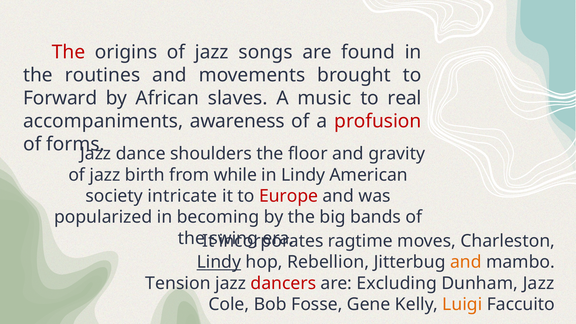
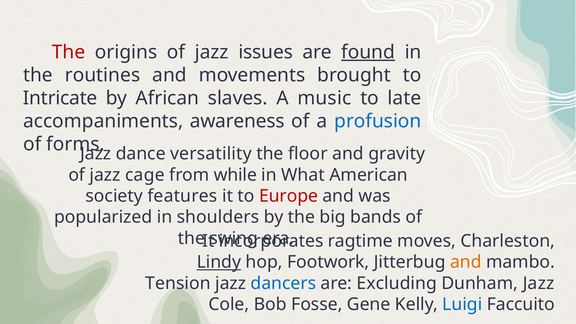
songs: songs -> issues
found underline: none -> present
Forward: Forward -> Intricate
real: real -> late
profusion colour: red -> blue
shoulders: shoulders -> versatility
birth: birth -> cage
in Lindy: Lindy -> What
intricate: intricate -> features
becoming: becoming -> shoulders
Rebellion: Rebellion -> Footwork
dancers colour: red -> blue
Luigi colour: orange -> blue
